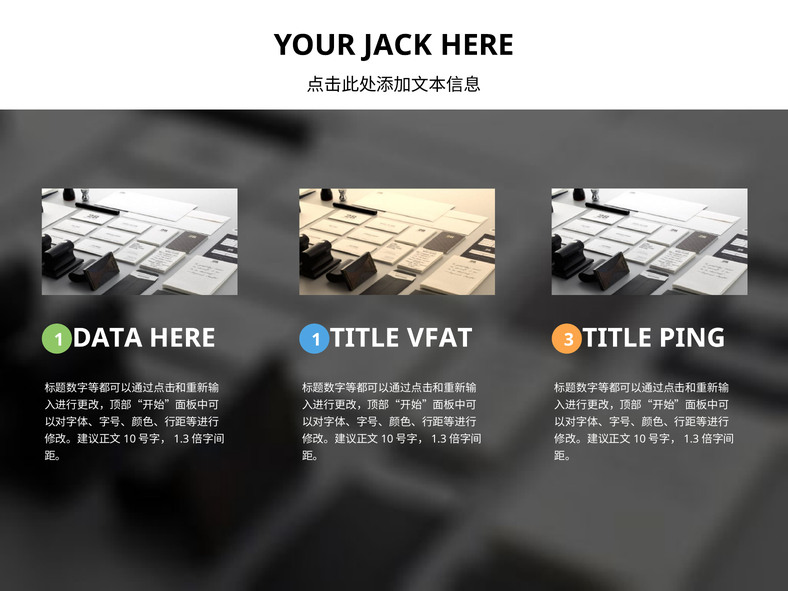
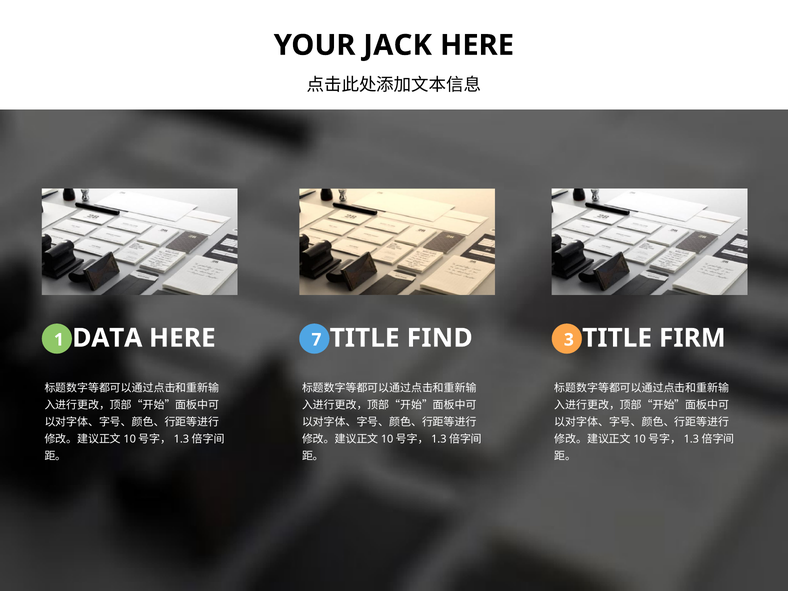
HERE 1: 1 -> 7
VFAT: VFAT -> FIND
PING: PING -> FIRM
